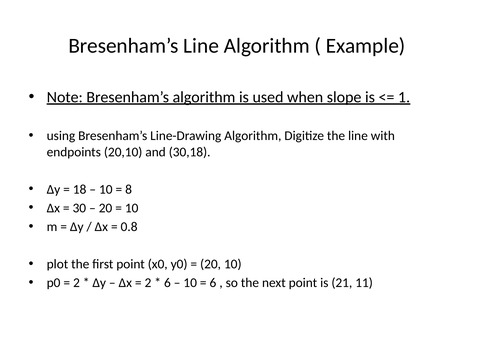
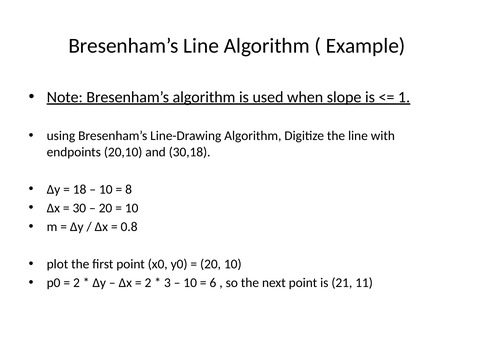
6 at (167, 282): 6 -> 3
